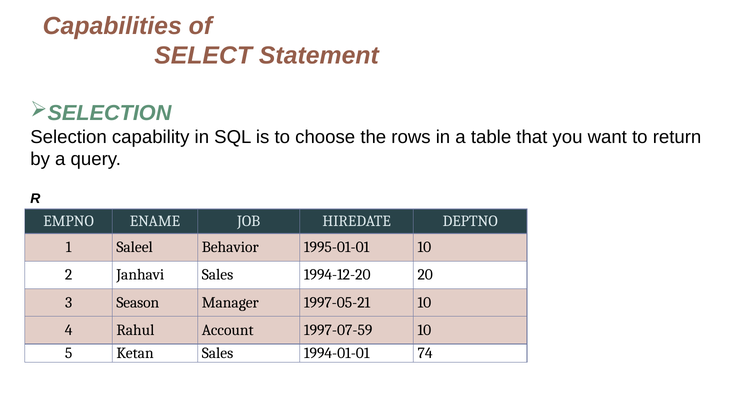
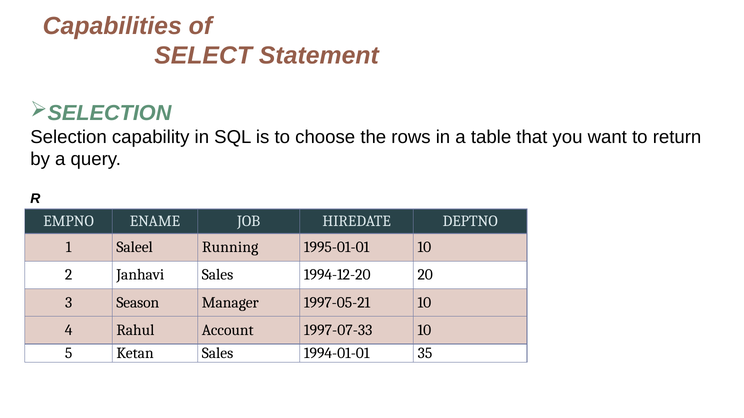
Behavior: Behavior -> Running
1997-07-59: 1997-07-59 -> 1997-07-33
74: 74 -> 35
